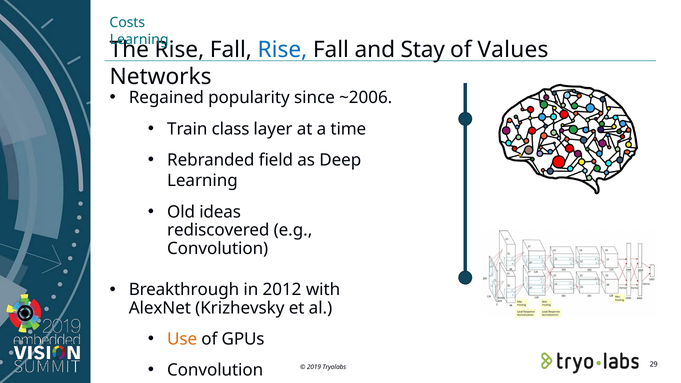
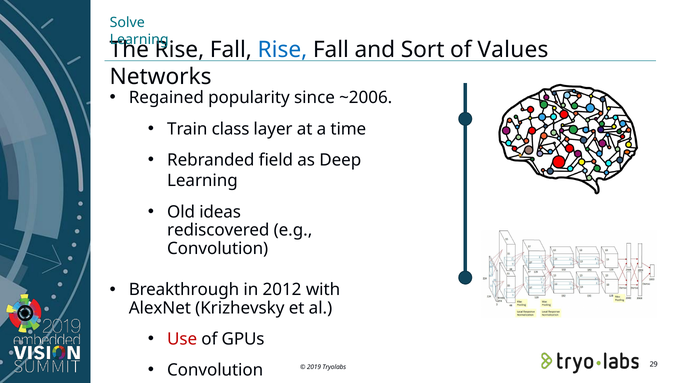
Costs: Costs -> Solve
Stay: Stay -> Sort
Use colour: orange -> red
